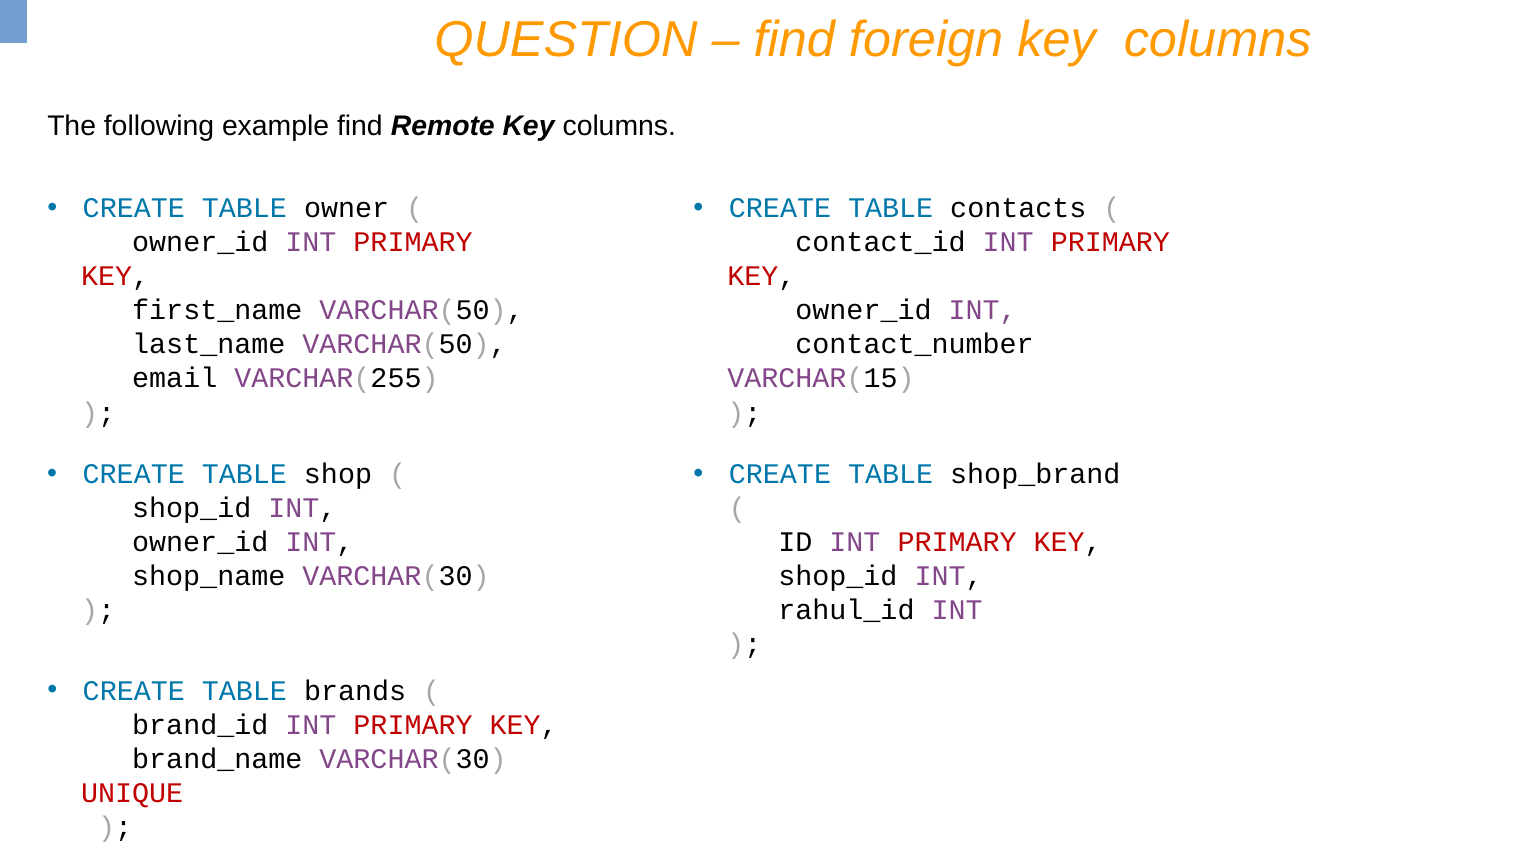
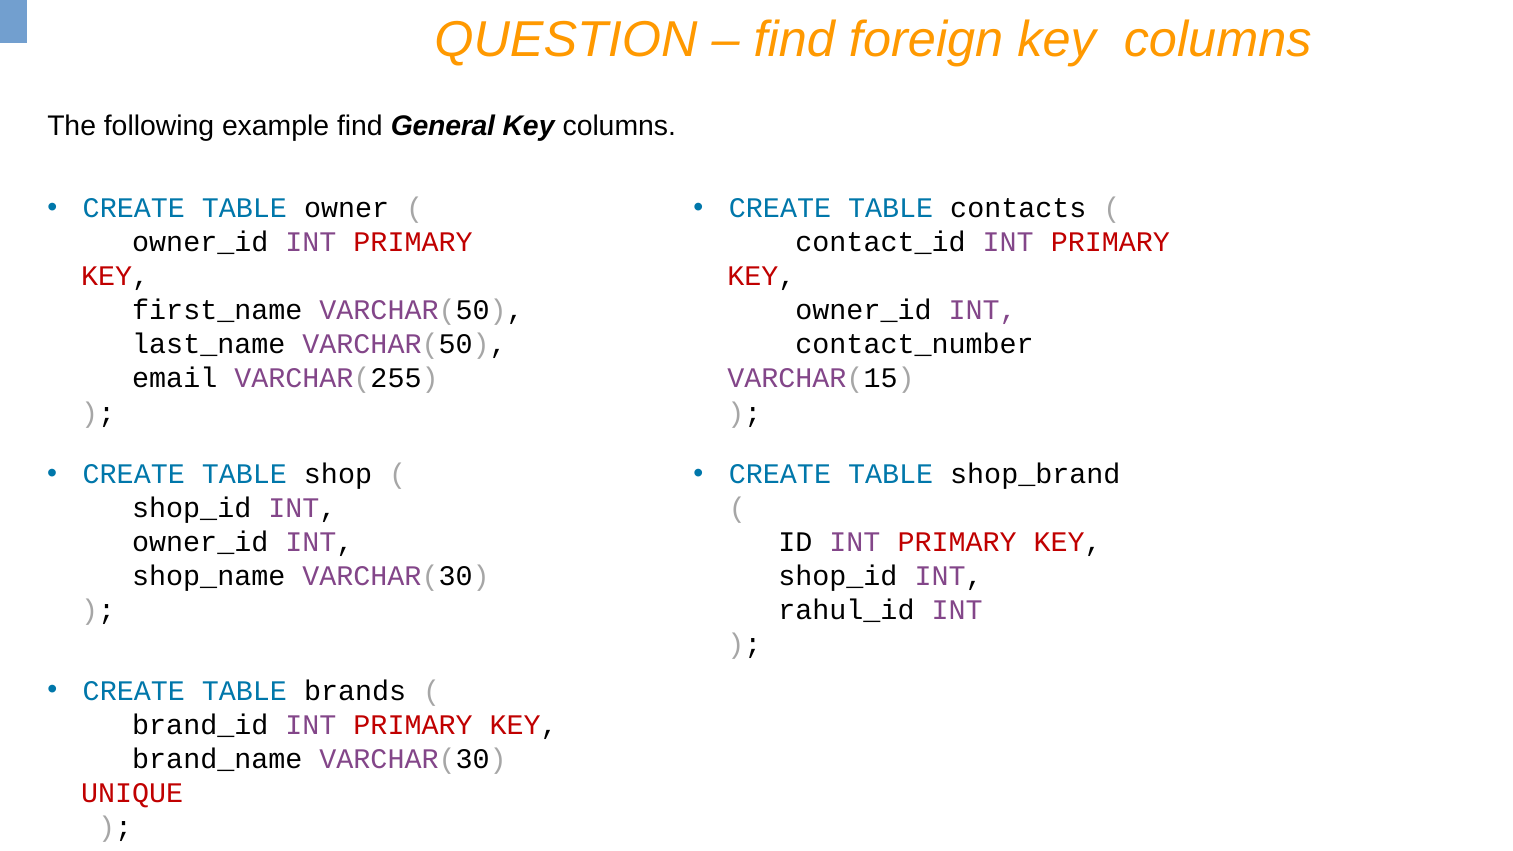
Remote: Remote -> General
